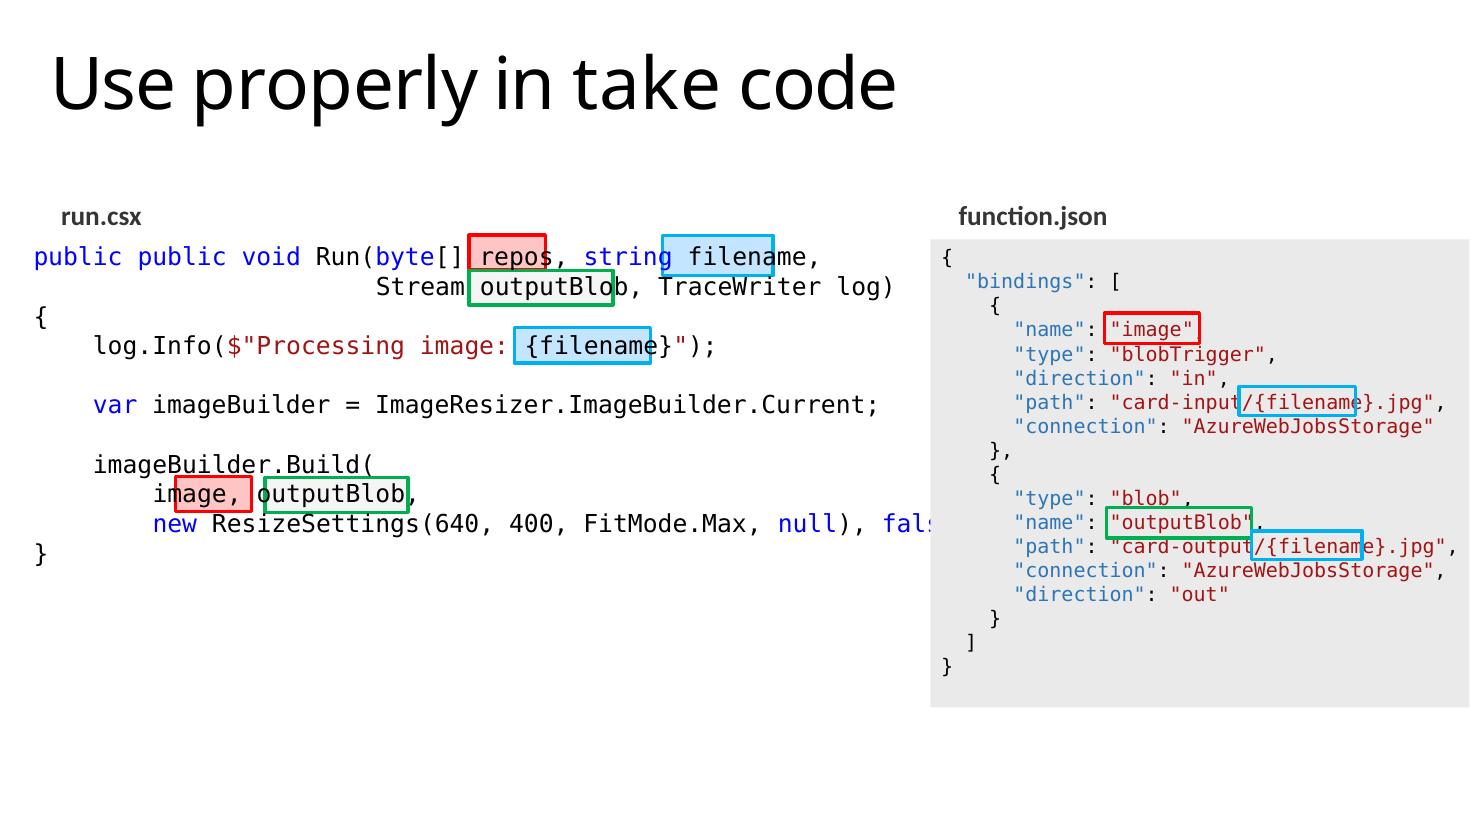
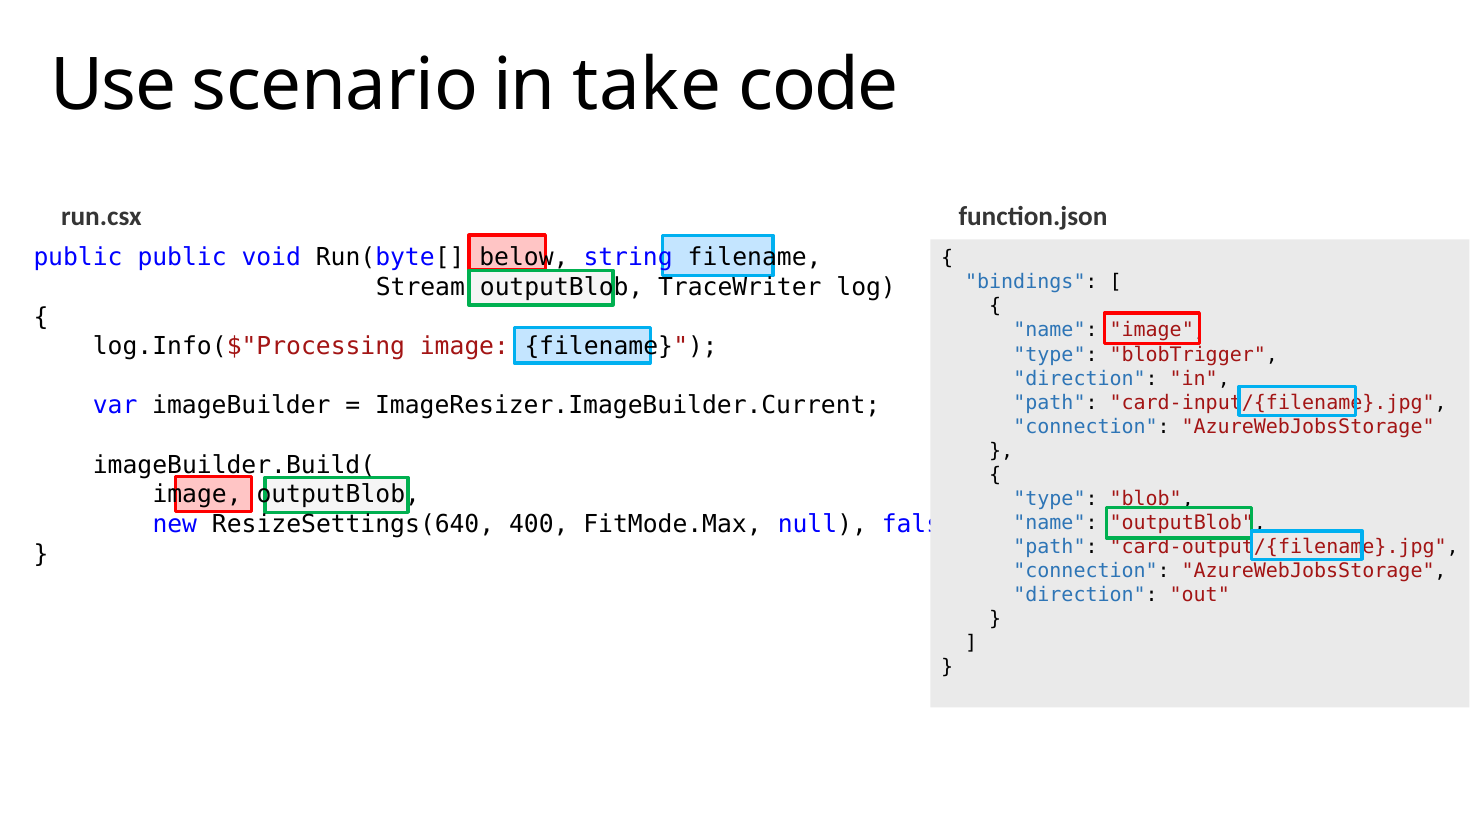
properly: properly -> scenario
repos: repos -> below
